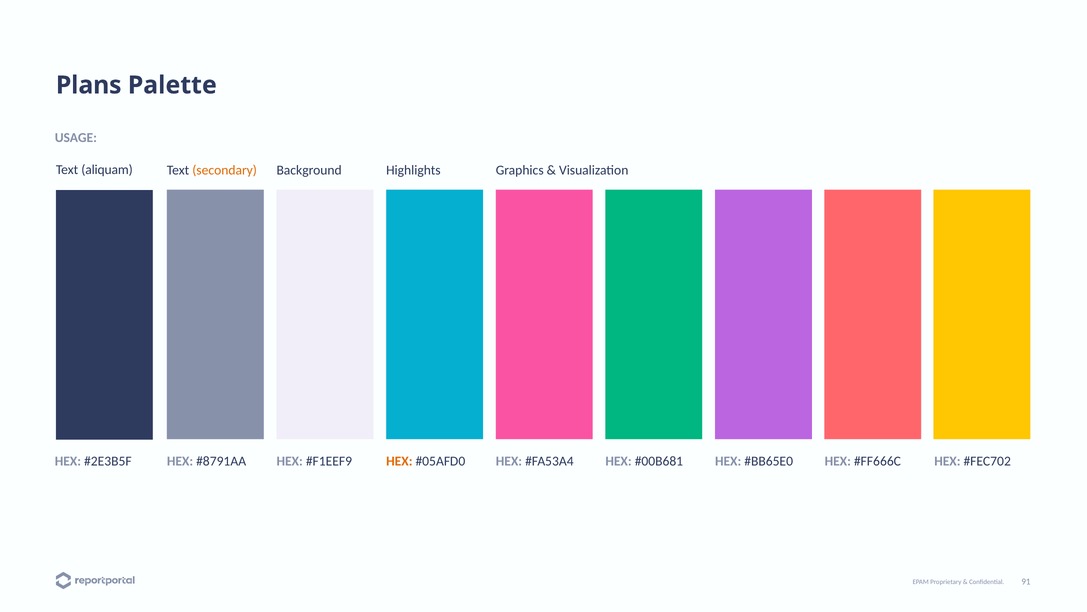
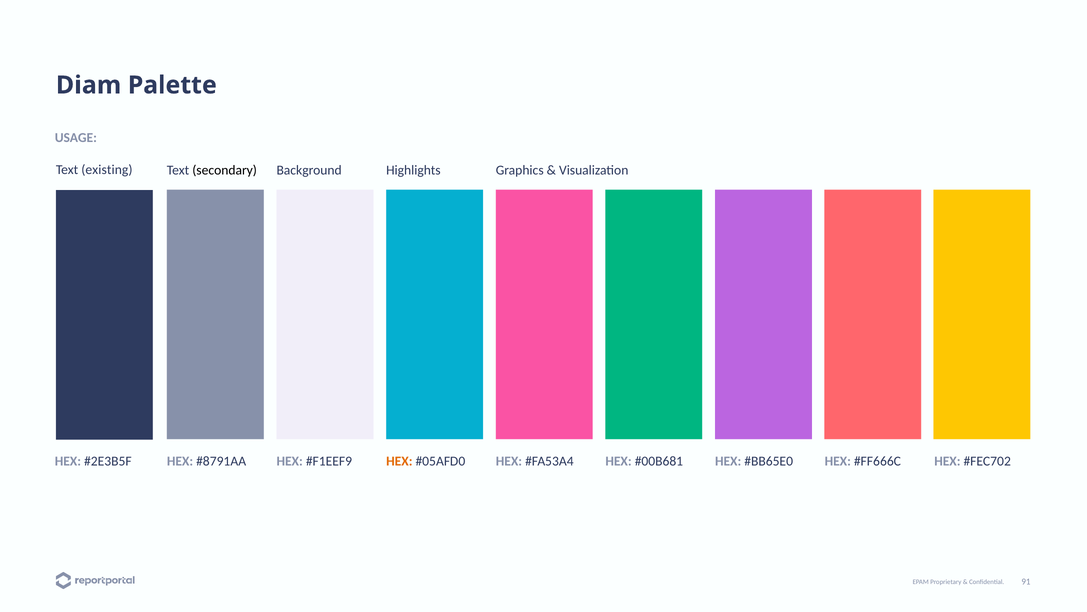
Plans: Plans -> Diam
aliquam: aliquam -> existing
secondary colour: orange -> black
